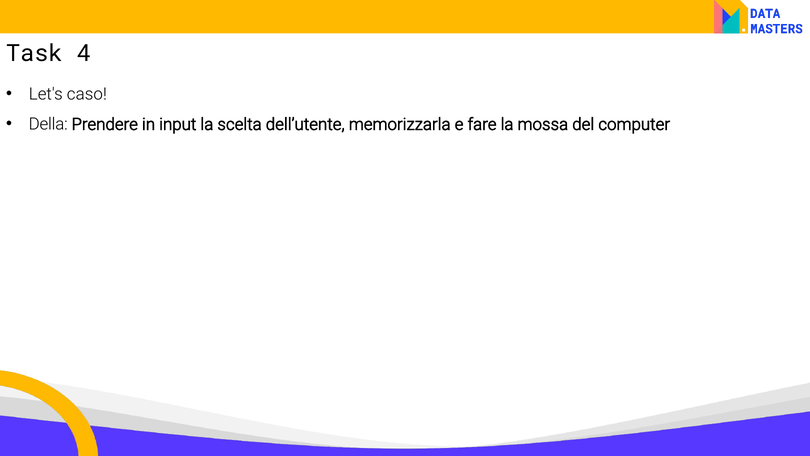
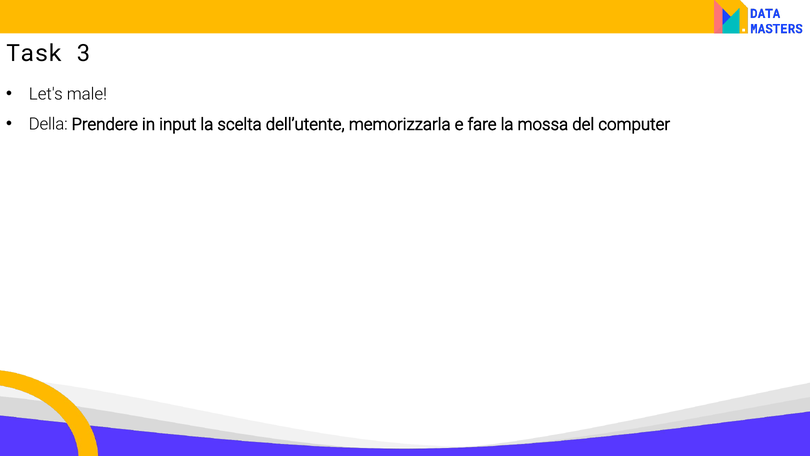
4: 4 -> 3
caso: caso -> male
